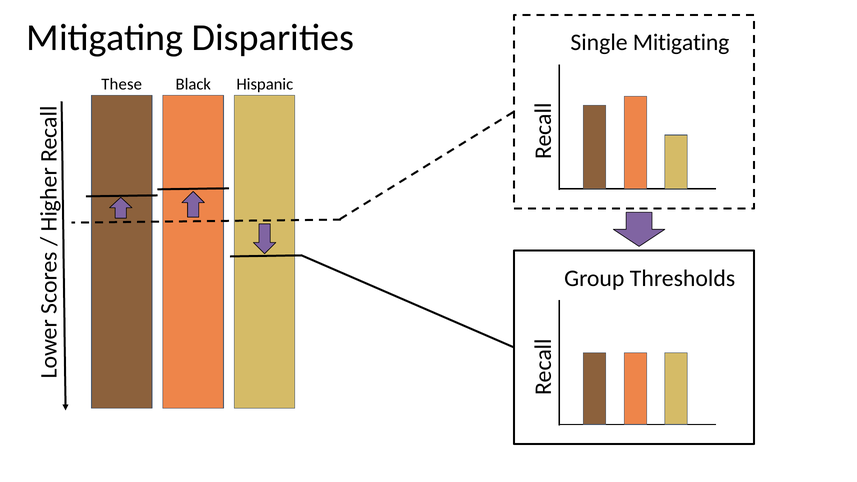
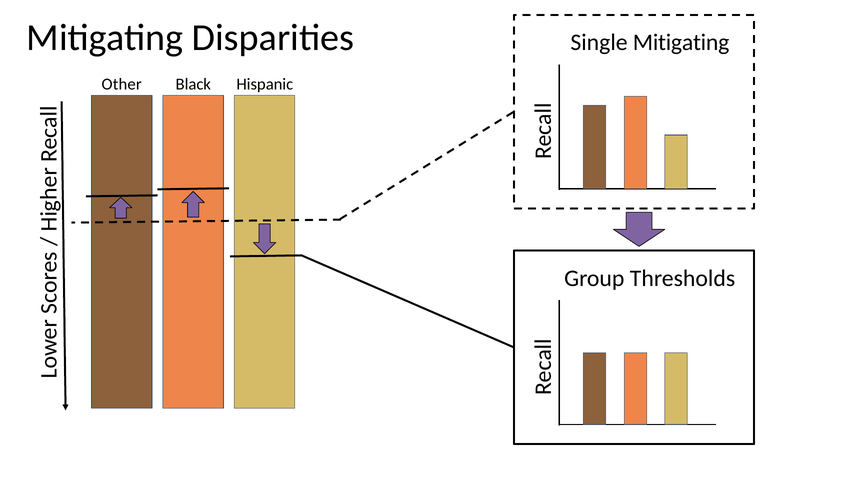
These: These -> Other
